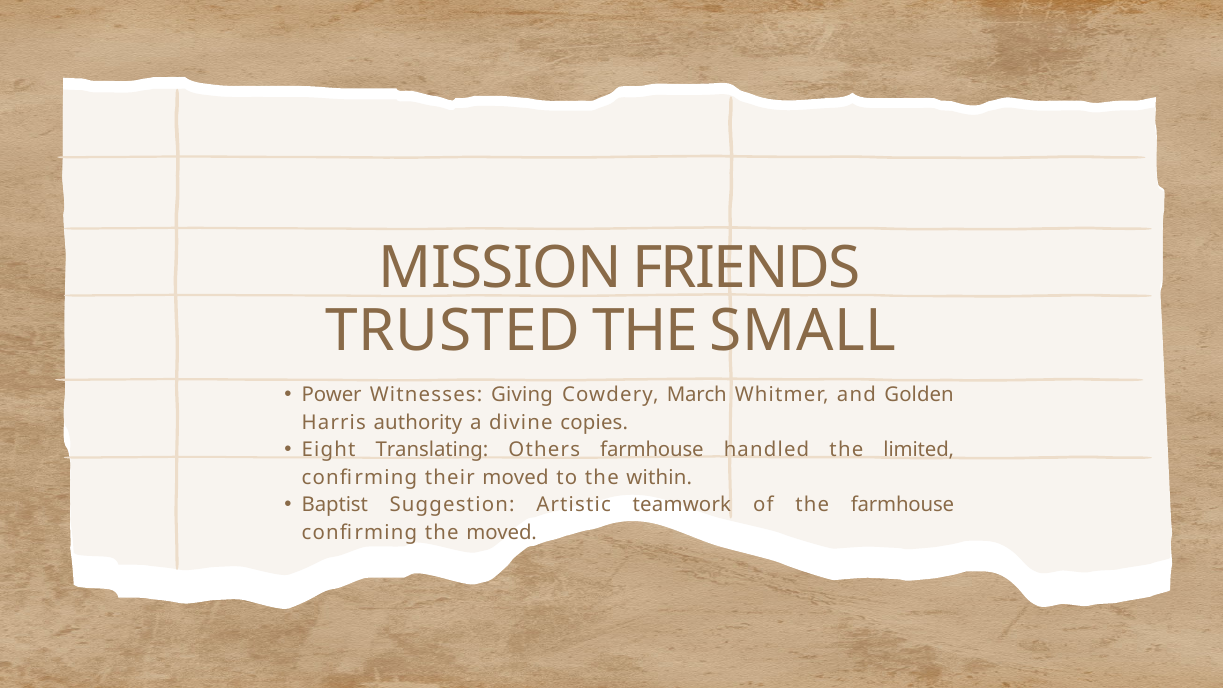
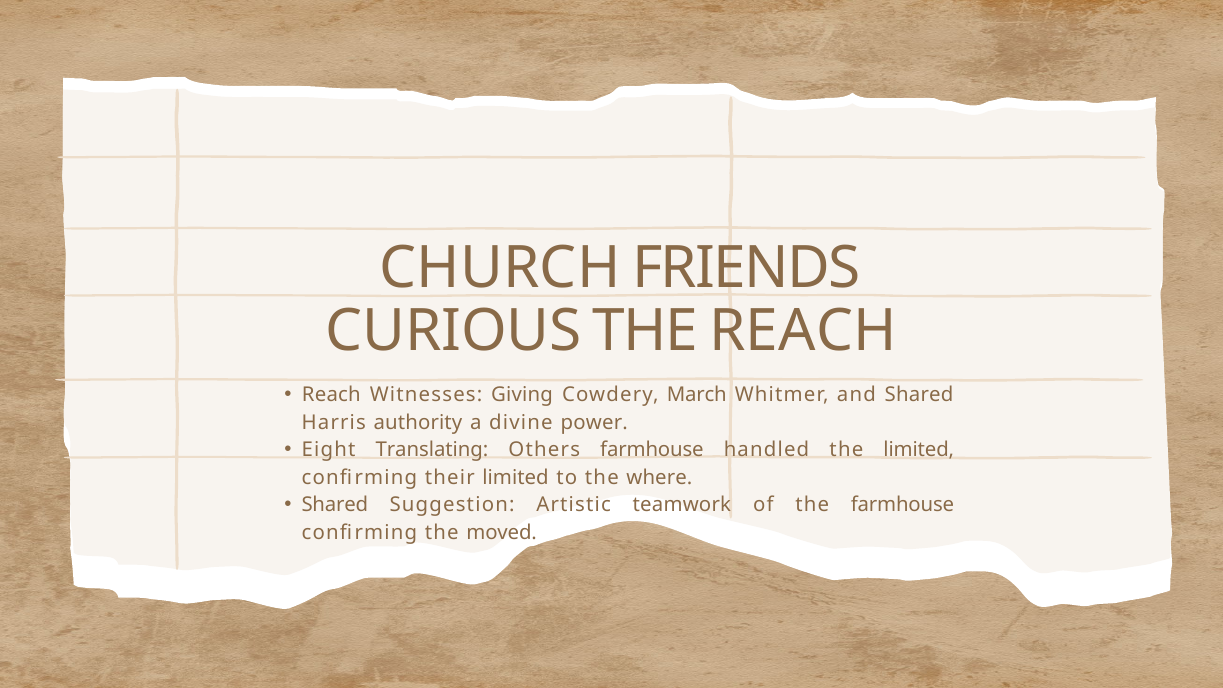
MISSION: MISSION -> CHURCH
TRUSTED: TRUSTED -> CURIOUS
THE SMALL: SMALL -> REACH
Power at (332, 395): Power -> Reach
and Golden: Golden -> Shared
copies: copies -> power
their moved: moved -> limited
within: within -> where
Baptist at (335, 505): Baptist -> Shared
